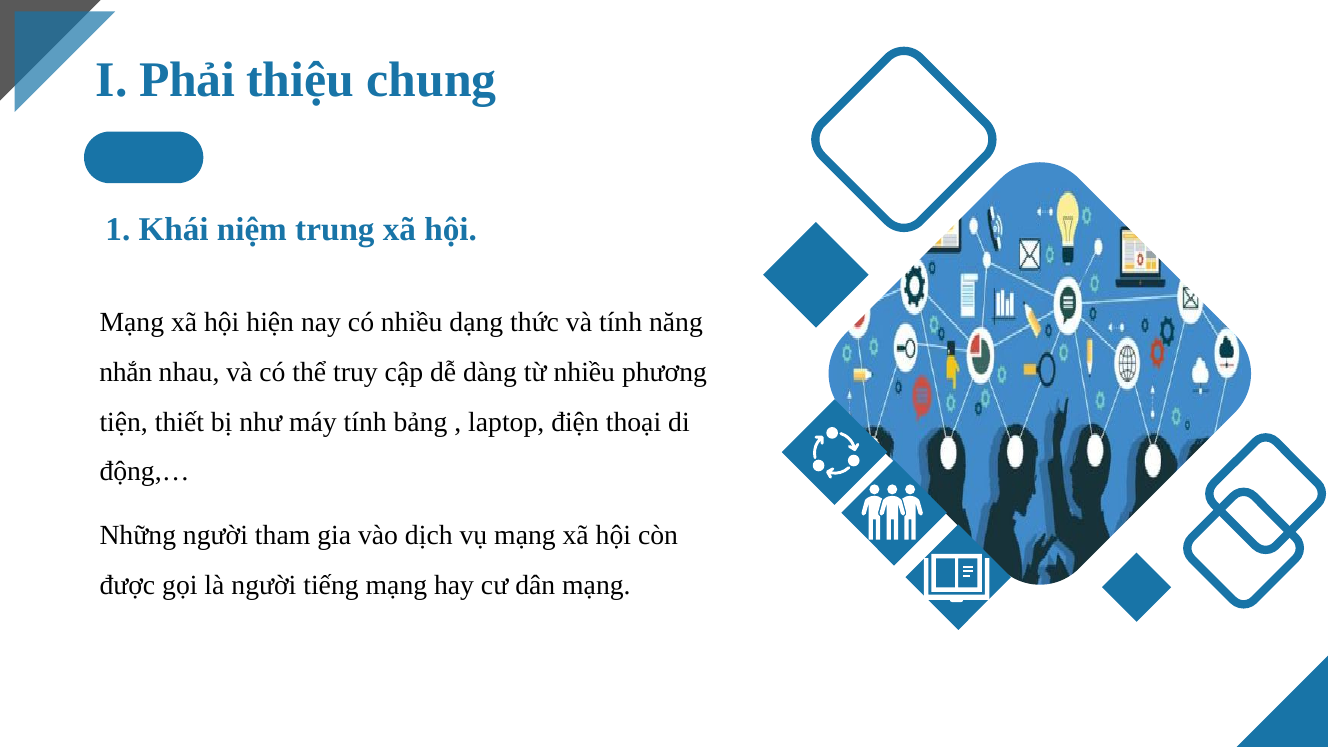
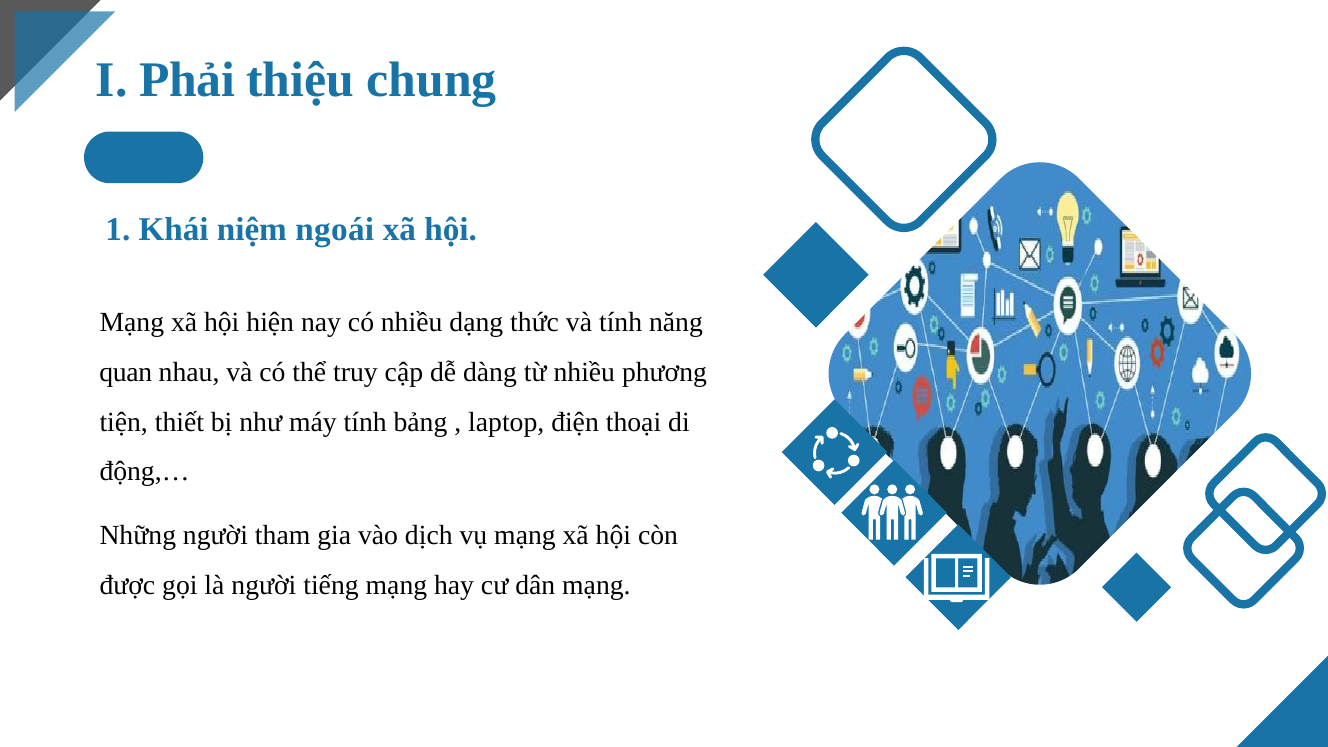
trung: trung -> ngoái
nhắn: nhắn -> quan
